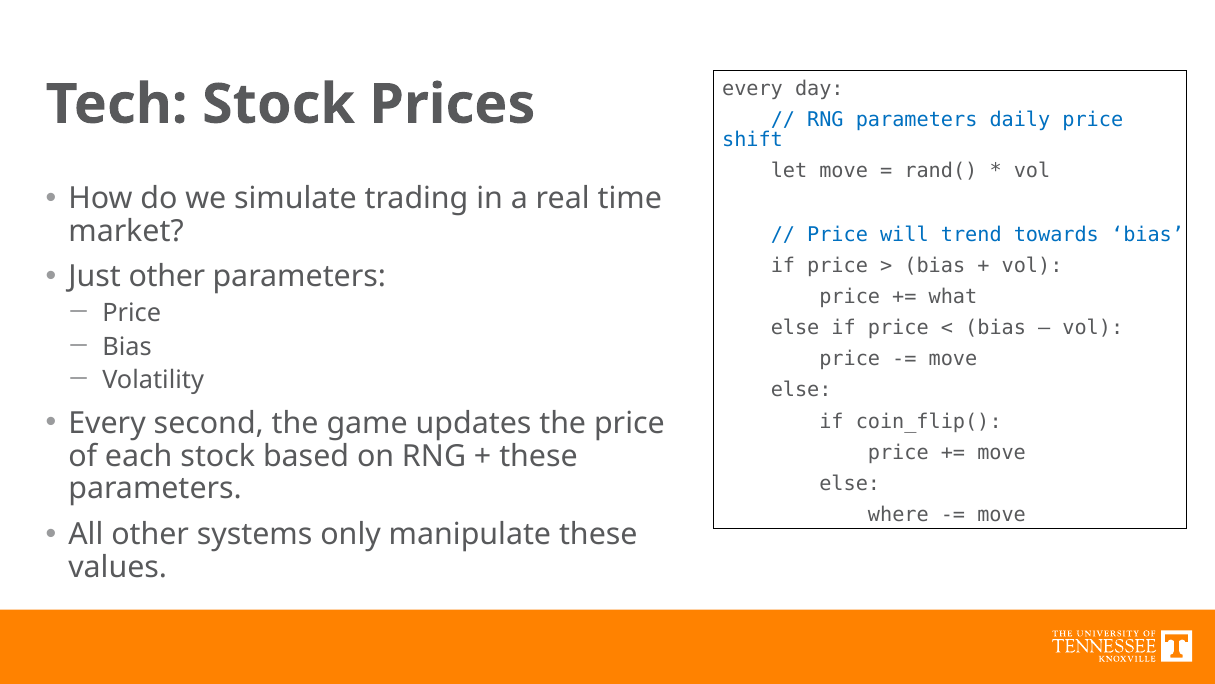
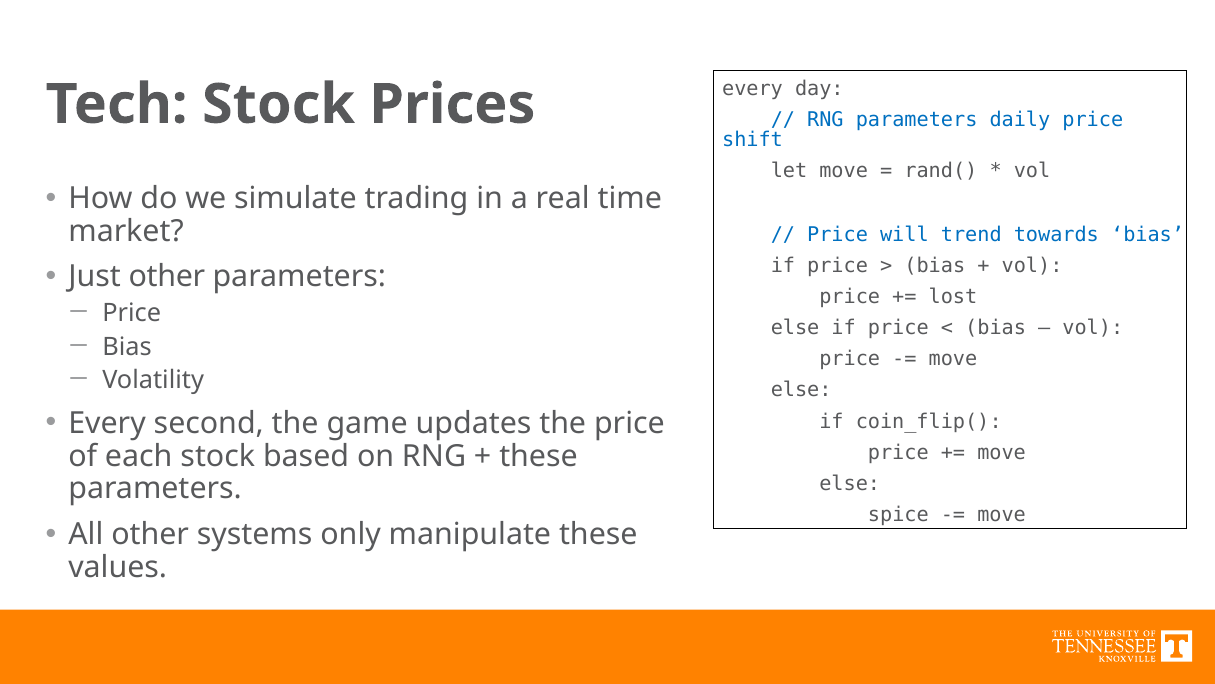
what: what -> lost
where: where -> spice
